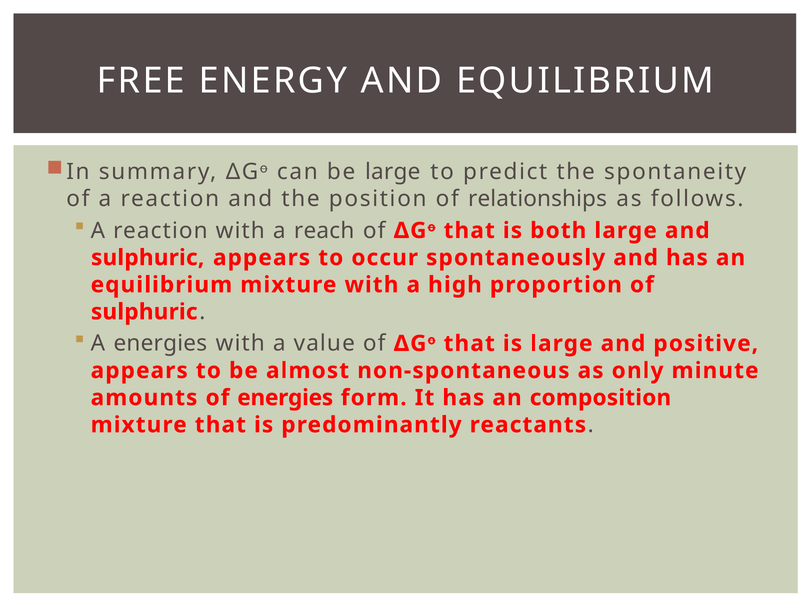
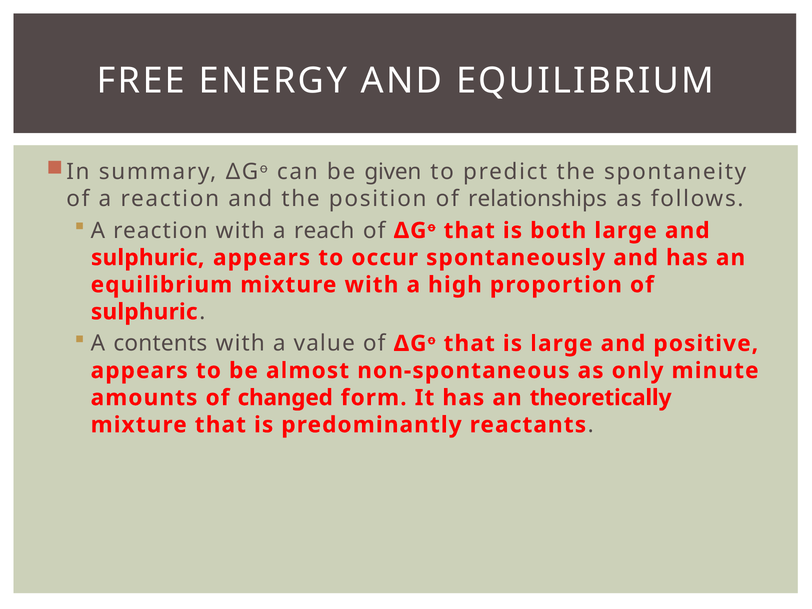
be large: large -> given
A energies: energies -> contents
of energies: energies -> changed
composition: composition -> theoretically
